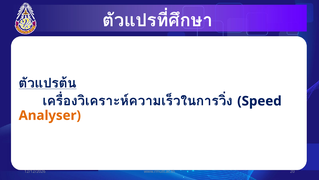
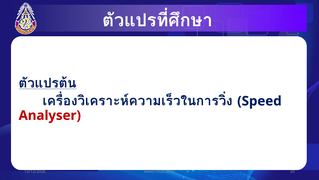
Analyser colour: orange -> red
